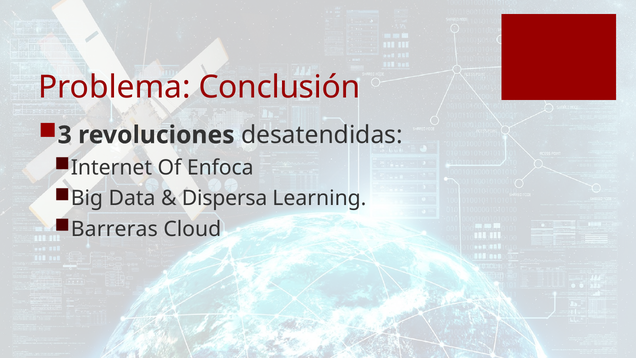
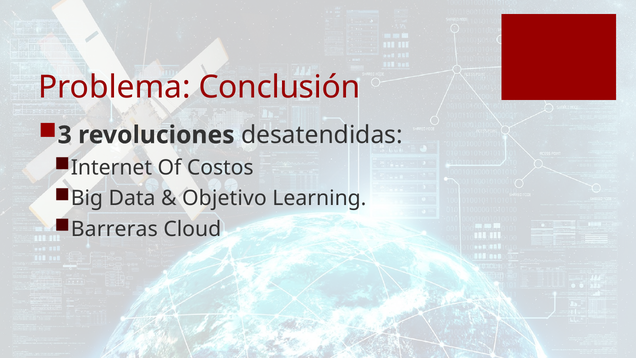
Enfoca: Enfoca -> Costos
Dispersa: Dispersa -> Objetivo
